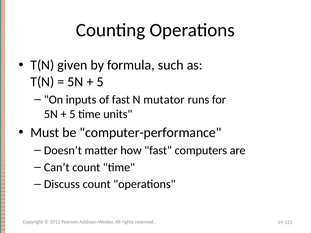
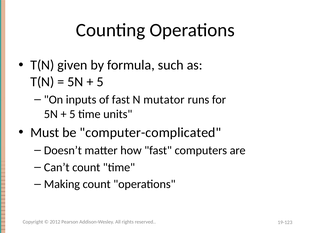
computer-performance: computer-performance -> computer-complicated
Discuss: Discuss -> Making
